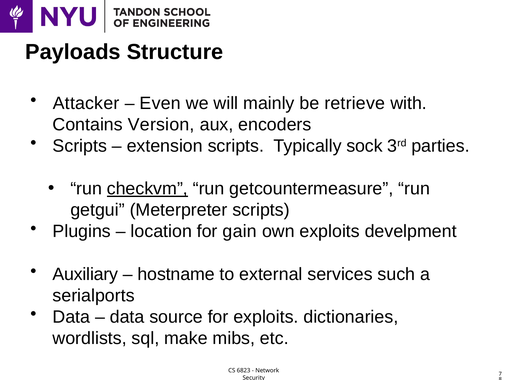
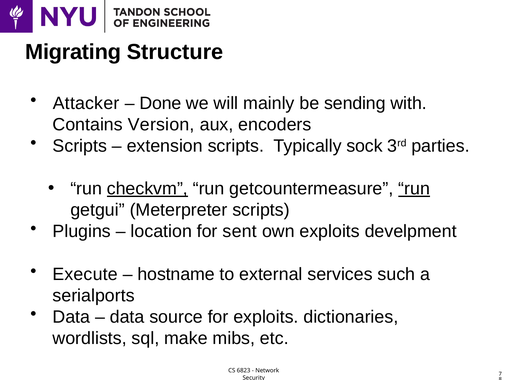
Payloads: Payloads -> Migrating
Even: Even -> Done
retrieve: retrieve -> sending
run at (414, 188) underline: none -> present
gain: gain -> sent
Auxiliary: Auxiliary -> Execute
